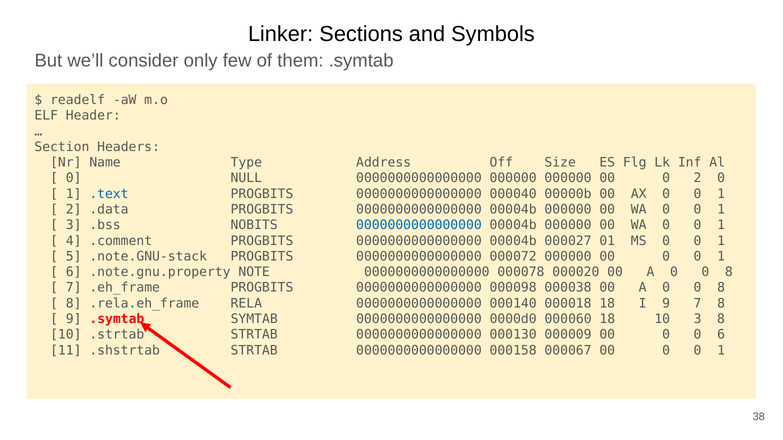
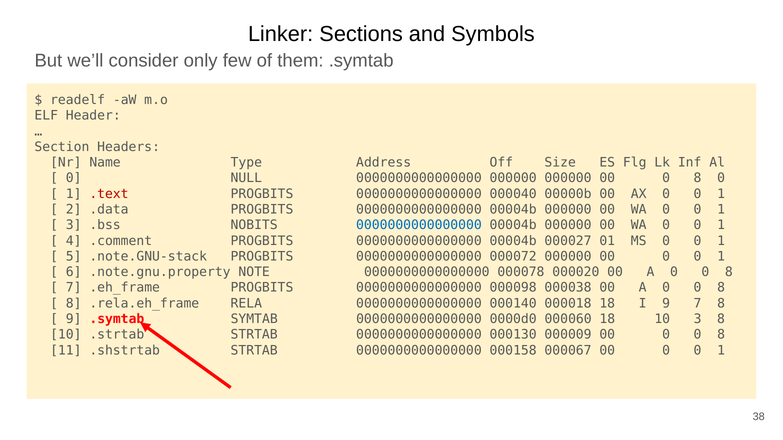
00 0 2: 2 -> 8
.text colour: blue -> red
00 0 0 6: 6 -> 8
